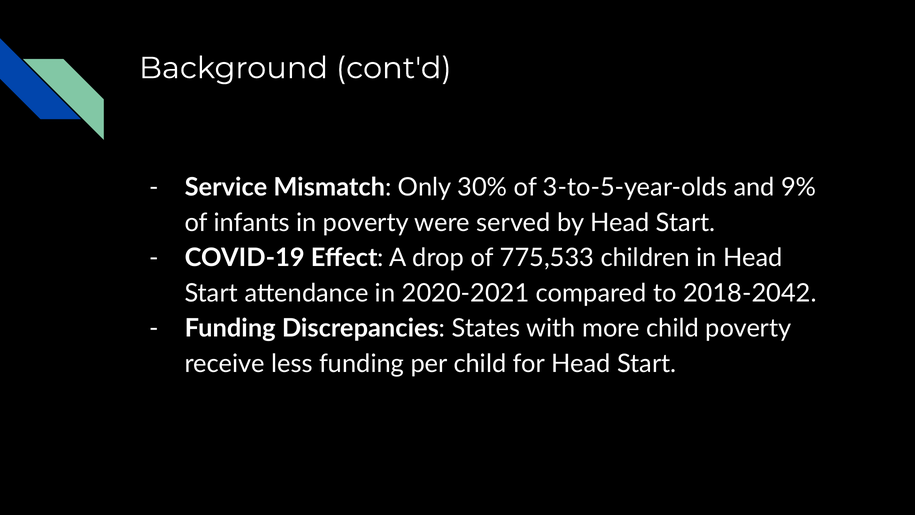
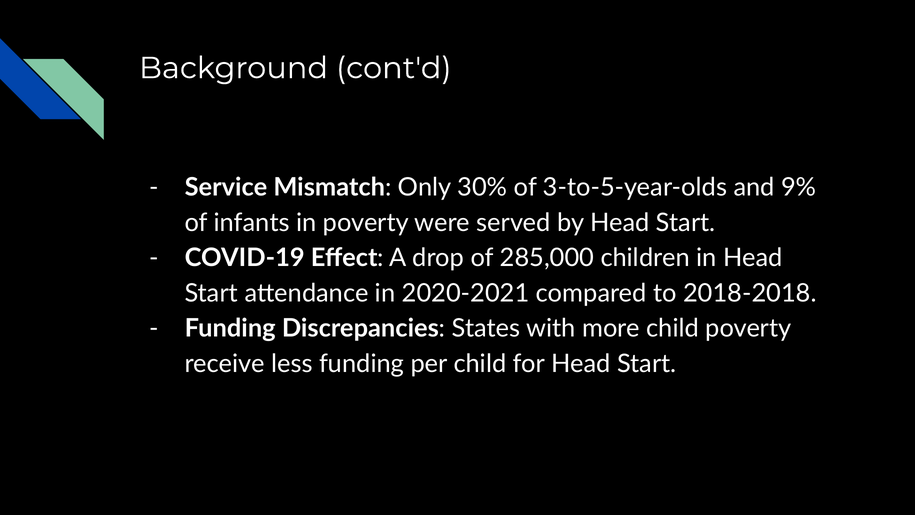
775,533: 775,533 -> 285,000
2018-2042: 2018-2042 -> 2018-2018
